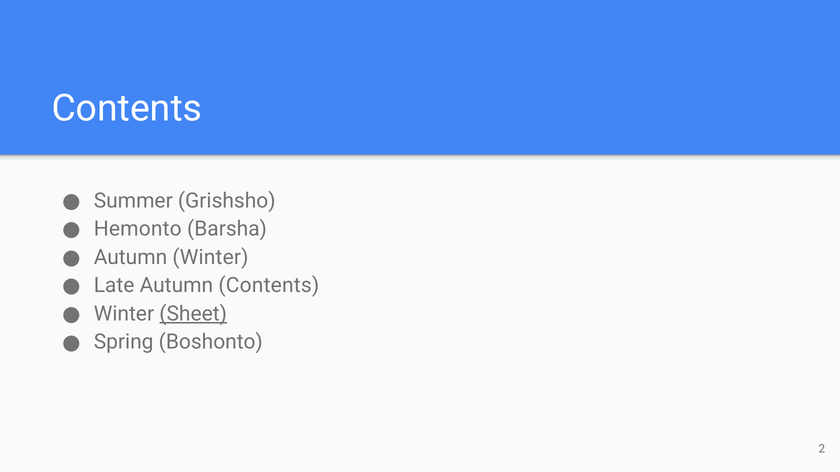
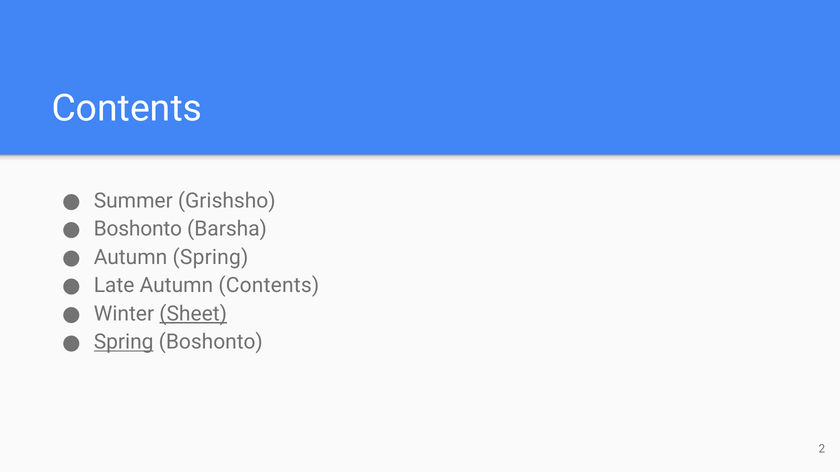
Hemonto at (138, 229): Hemonto -> Boshonto
Autumn Winter: Winter -> Spring
Spring at (124, 342) underline: none -> present
